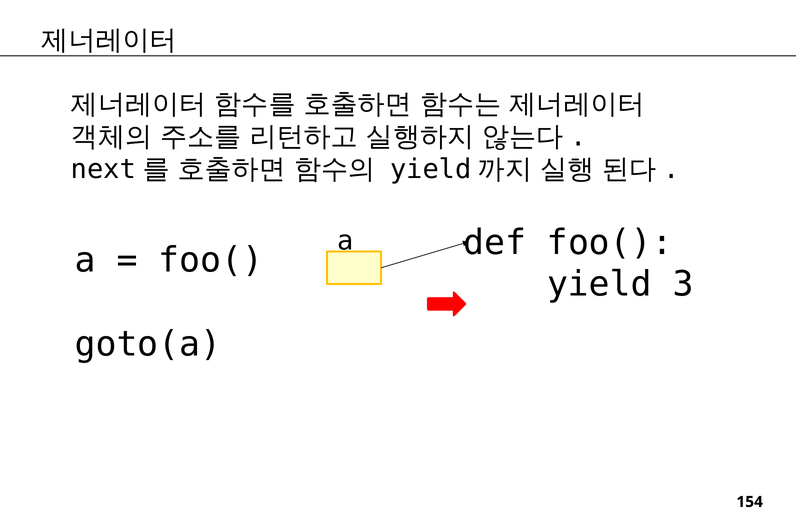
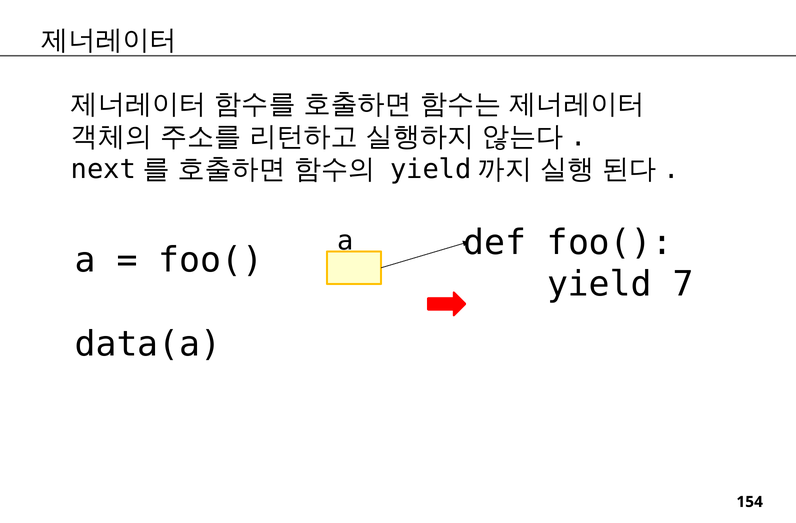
3: 3 -> 7
goto(a: goto(a -> data(a
